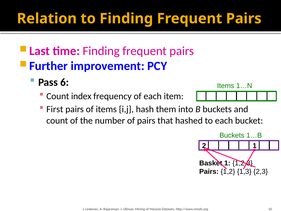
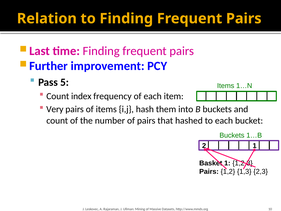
6: 6 -> 5
First: First -> Very
